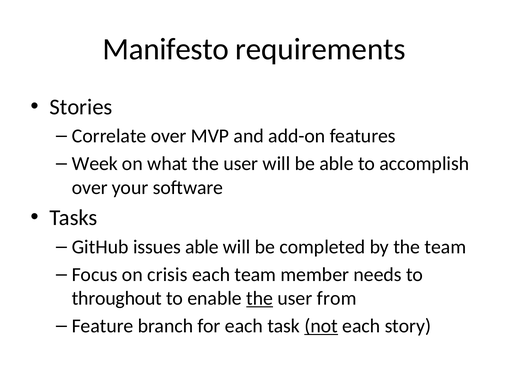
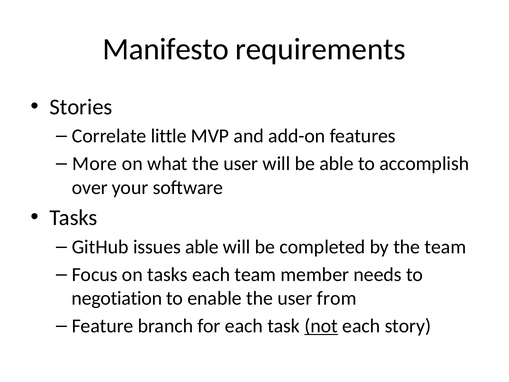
Correlate over: over -> little
Week: Week -> More
on crisis: crisis -> tasks
throughout: throughout -> negotiation
the at (260, 298) underline: present -> none
